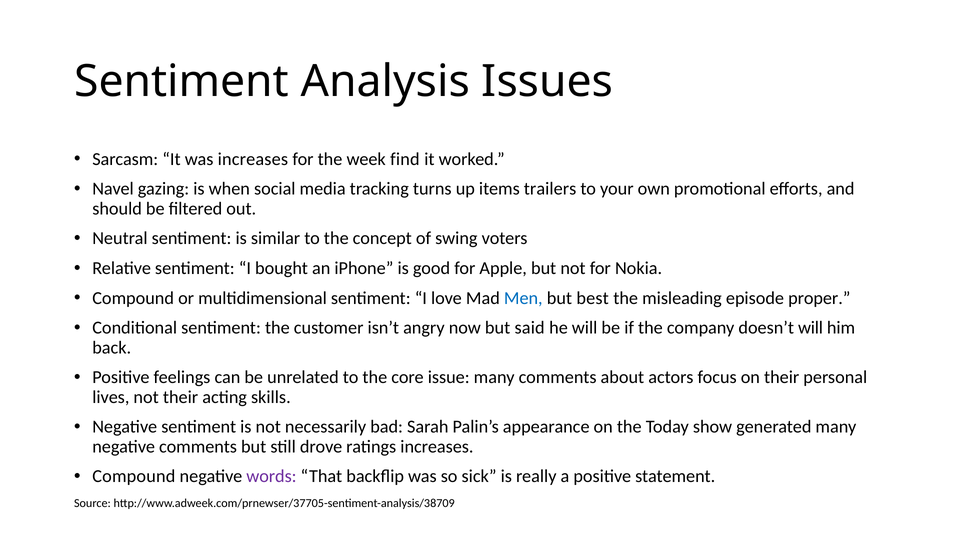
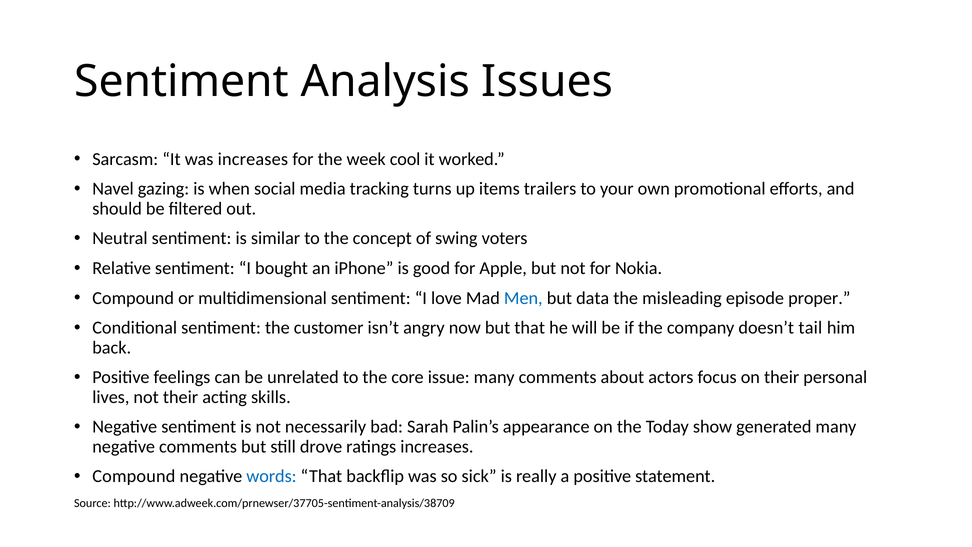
find: find -> cool
best: best -> data
but said: said -> that
doesn’t will: will -> tail
words colour: purple -> blue
